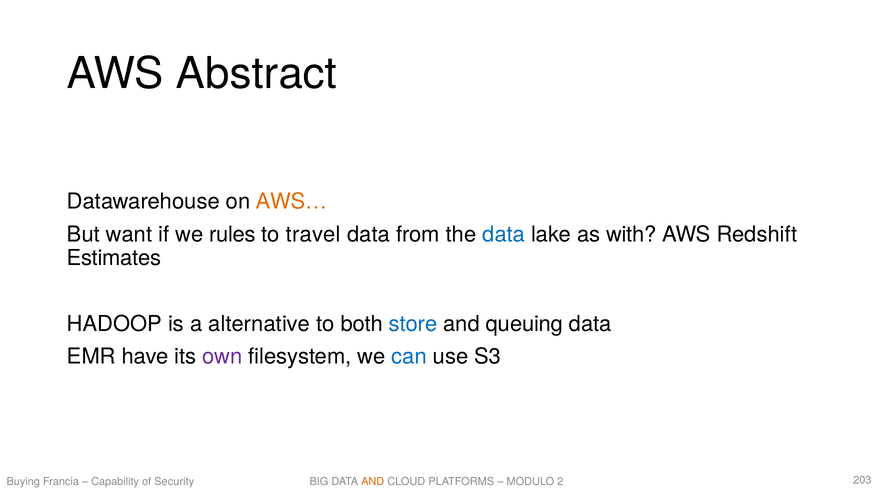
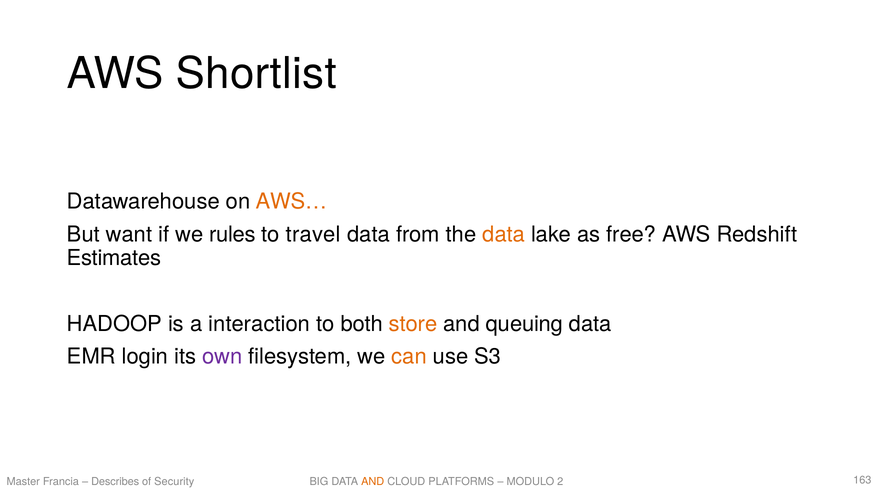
Abstract: Abstract -> Shortlist
data at (504, 234) colour: blue -> orange
with: with -> free
alternative: alternative -> interaction
store colour: blue -> orange
have: have -> login
can colour: blue -> orange
Buying: Buying -> Master
Capability: Capability -> Describes
203: 203 -> 163
